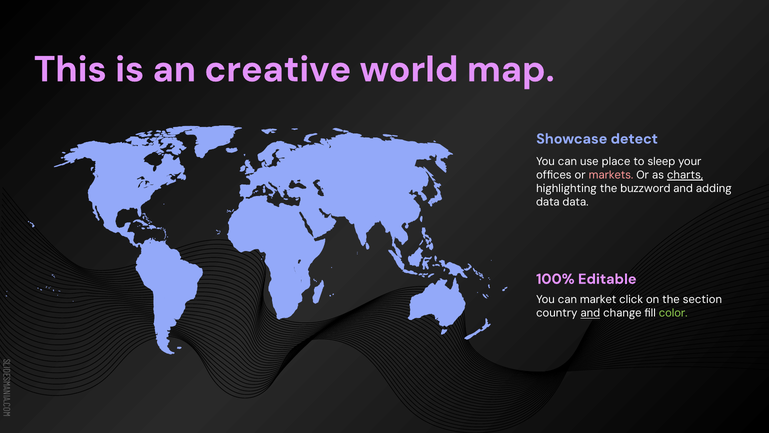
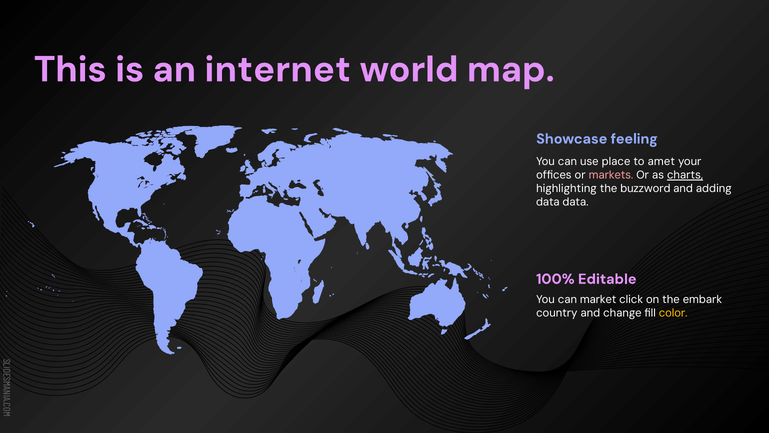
creative: creative -> internet
detect: detect -> feeling
sleep: sleep -> amet
section: section -> embark
and at (590, 313) underline: present -> none
color colour: light green -> yellow
